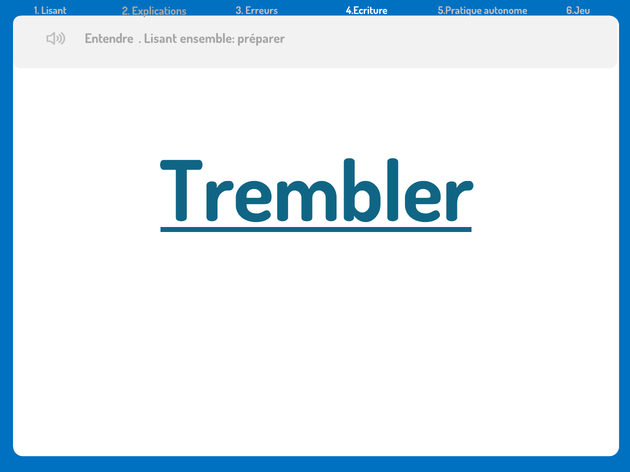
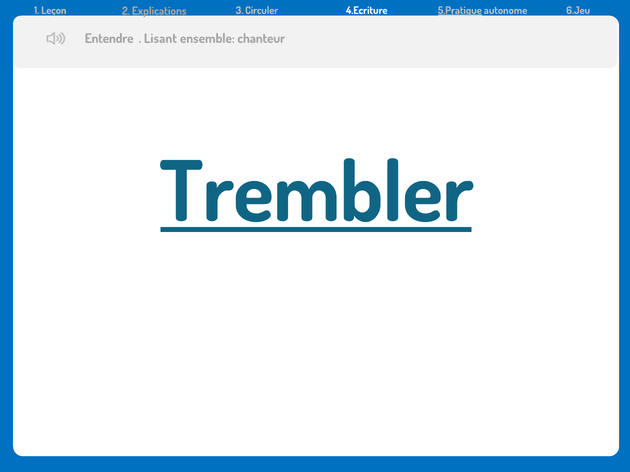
1 Lisant: Lisant -> Leçon
Erreurs: Erreurs -> Circuler
5.Pratique underline: none -> present
préparer: préparer -> chanteur
